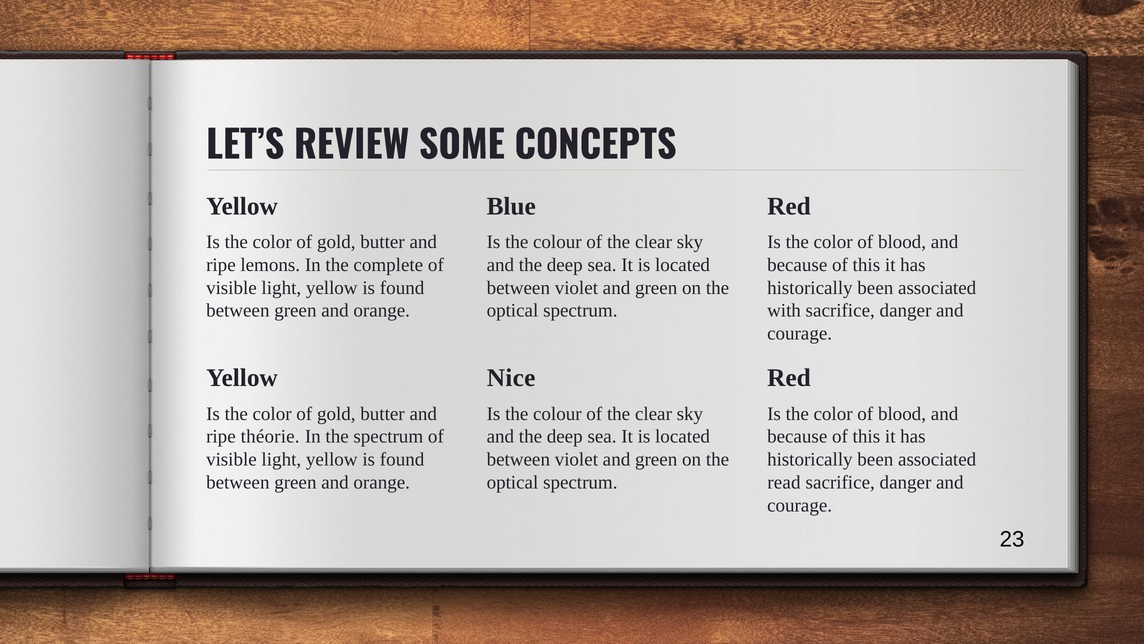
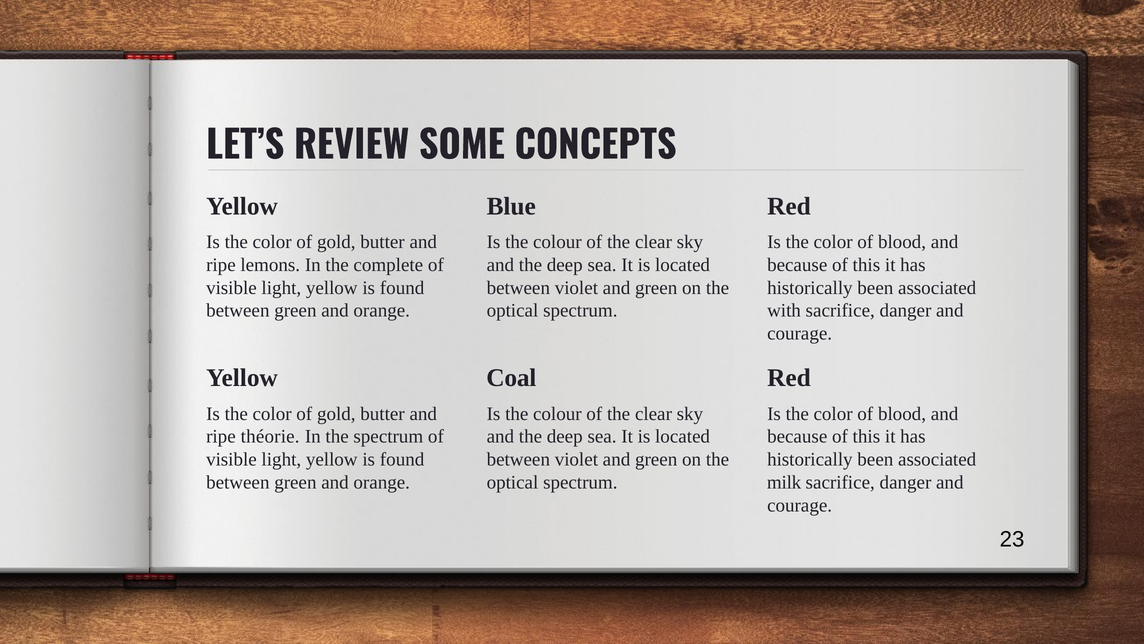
Nice: Nice -> Coal
read: read -> milk
